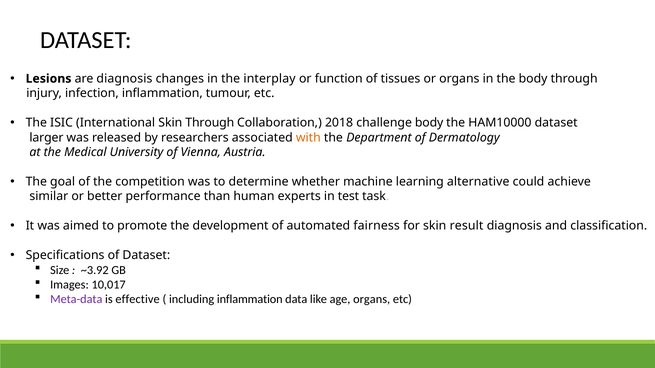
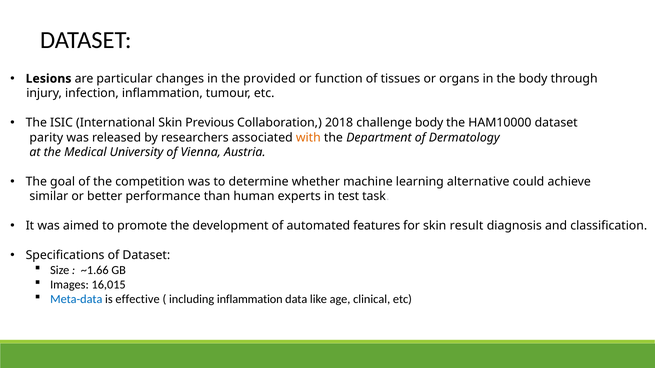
are diagnosis: diagnosis -> particular
interplay: interplay -> provided
Skin Through: Through -> Previous
larger: larger -> parity
fairness: fairness -> features
~3.92: ~3.92 -> ~1.66
10,017: 10,017 -> 16,015
Meta-data colour: purple -> blue
age organs: organs -> clinical
